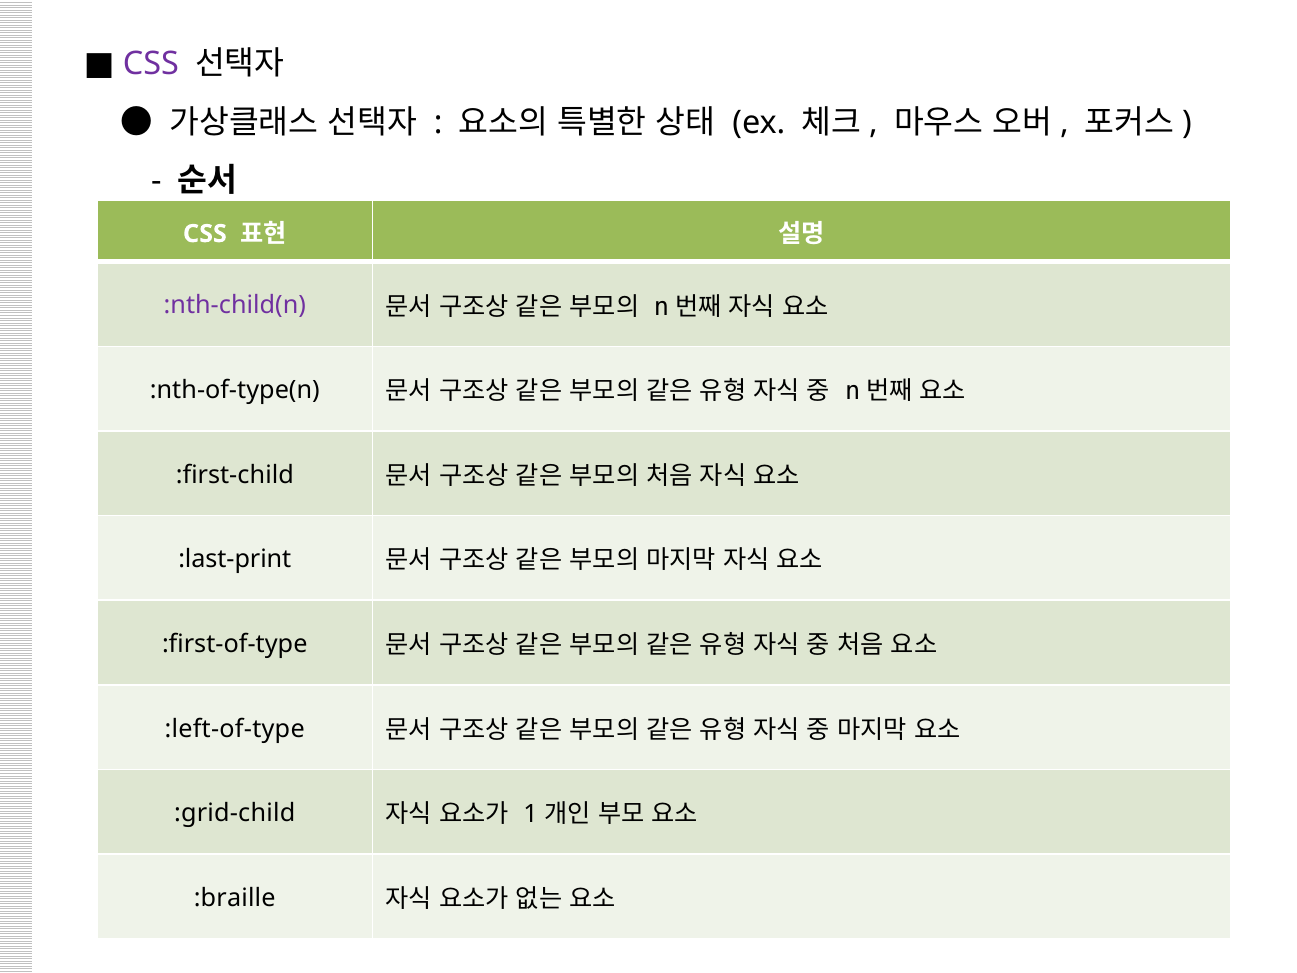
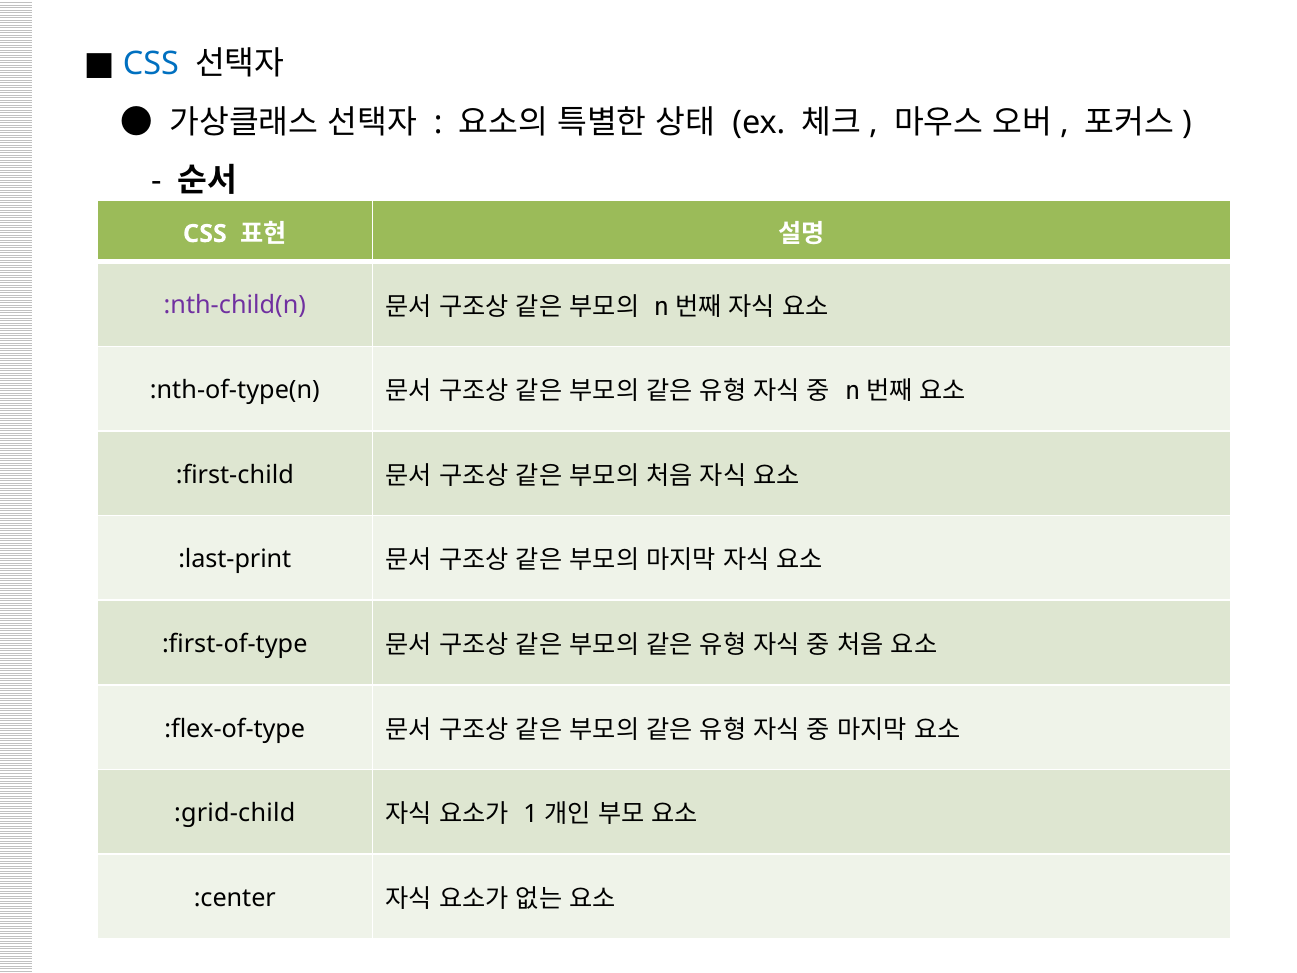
CSS at (151, 64) colour: purple -> blue
:left-of-type: :left-of-type -> :flex-of-type
:braille: :braille -> :center
